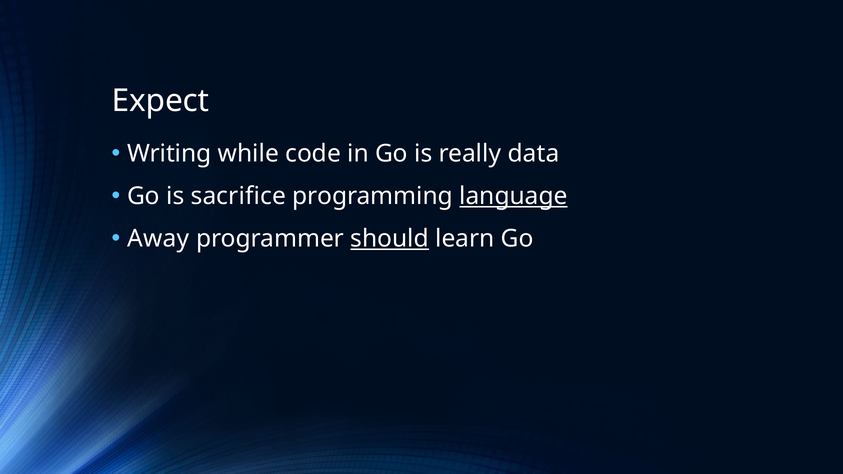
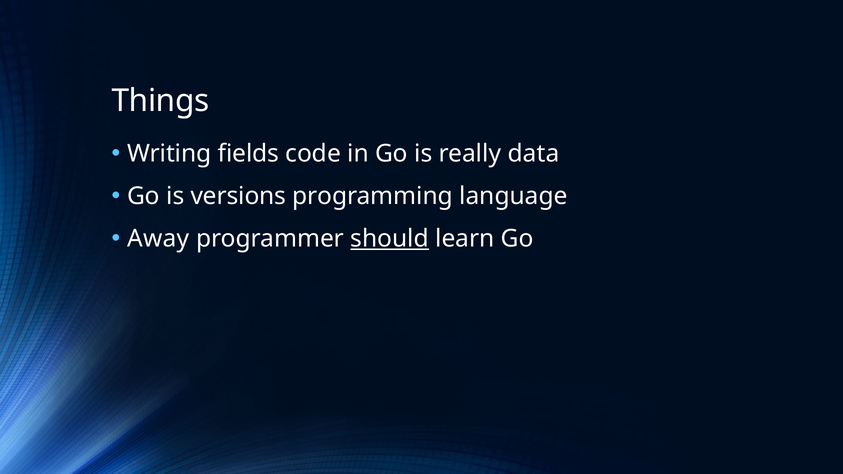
Expect: Expect -> Things
while: while -> fields
sacrifice: sacrifice -> versions
language underline: present -> none
